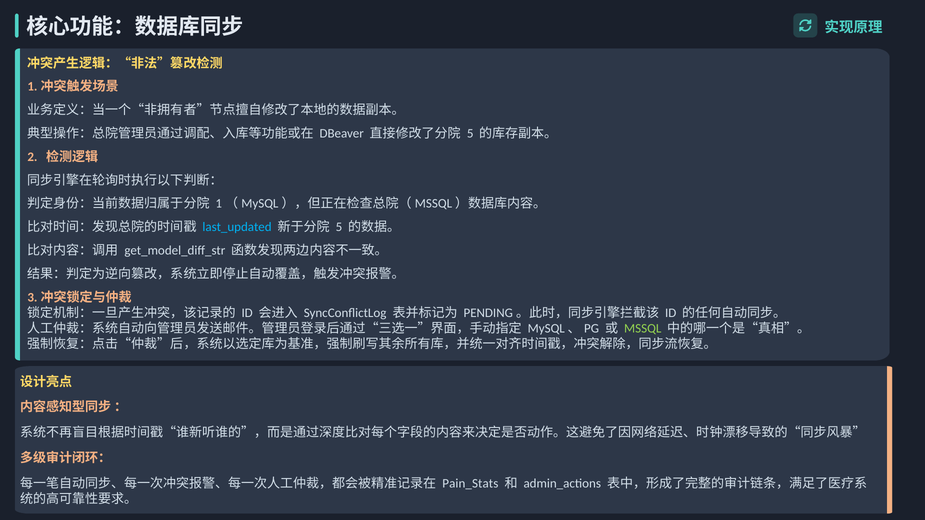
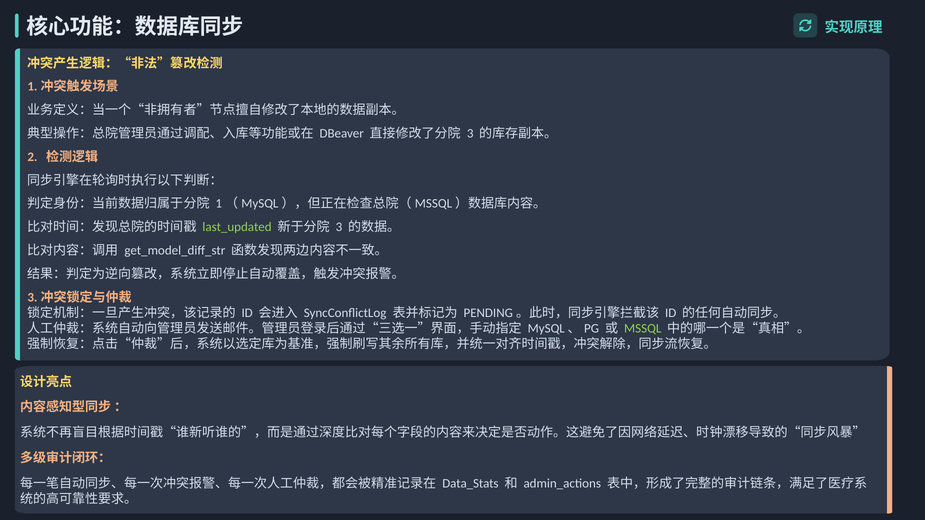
5 at (470, 134): 5 -> 3
last_updated colour: light blue -> light green
5 at (339, 227): 5 -> 3
Pain_Stats: Pain_Stats -> Data_Stats
